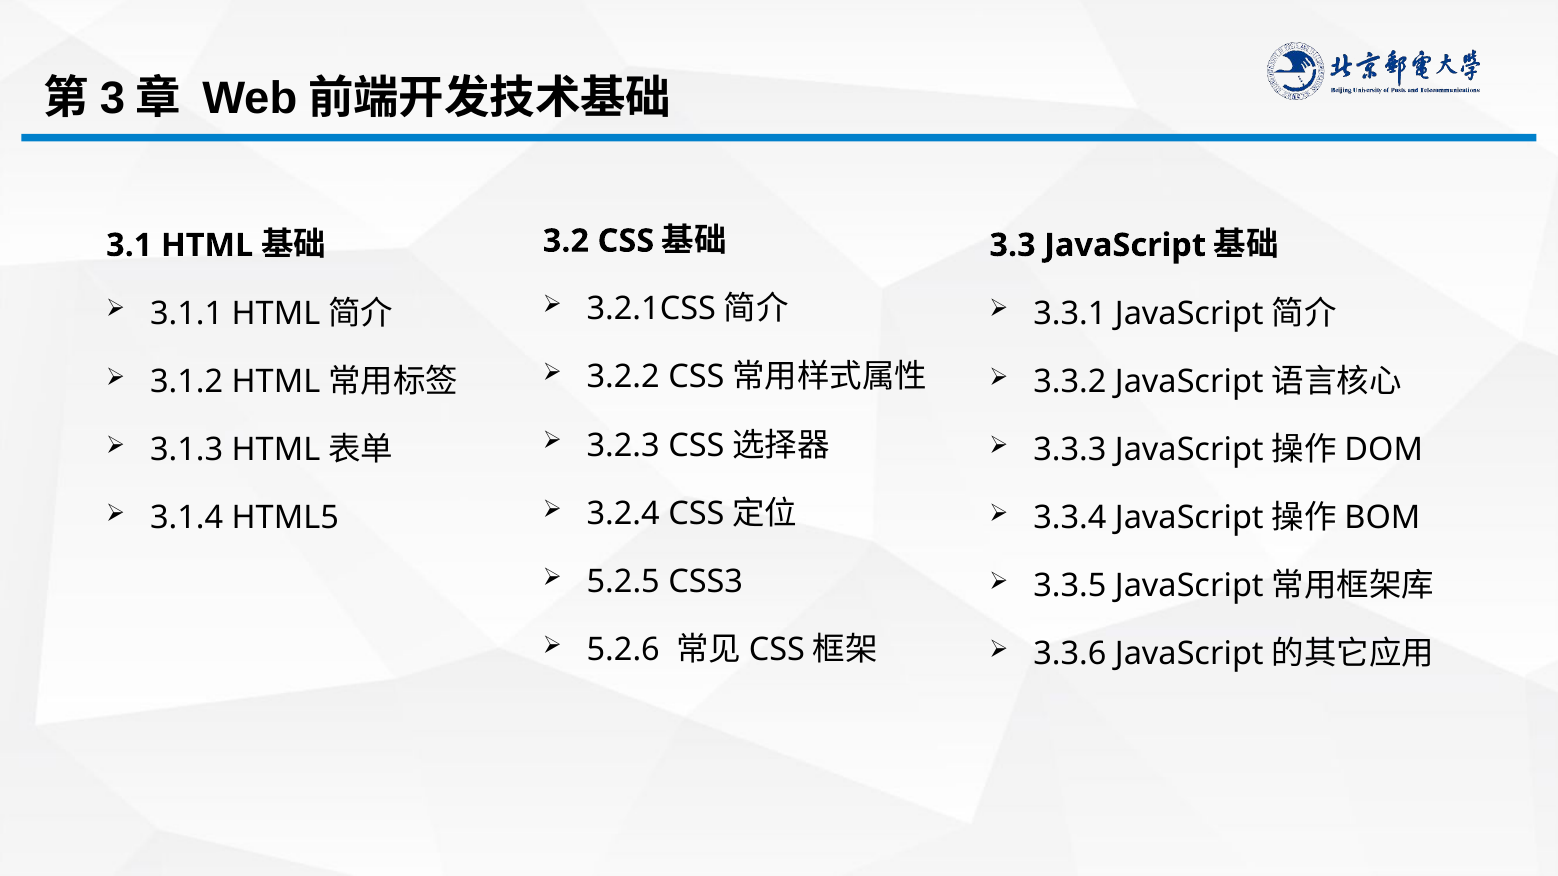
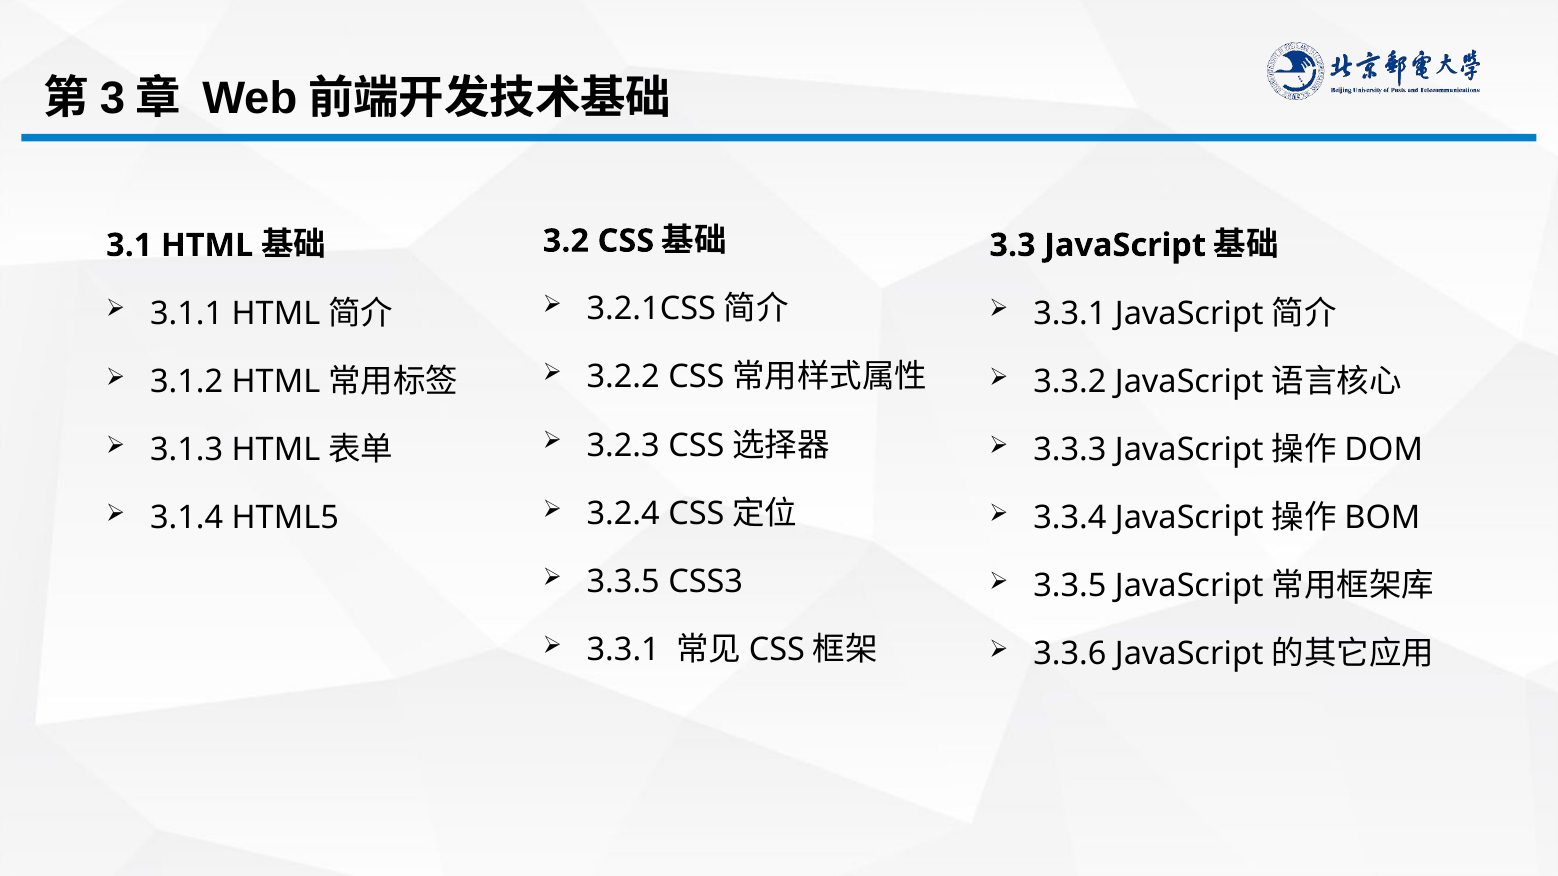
5.2.5 at (623, 582): 5.2.5 -> 3.3.5
5.2.6 at (623, 650): 5.2.6 -> 3.3.1
